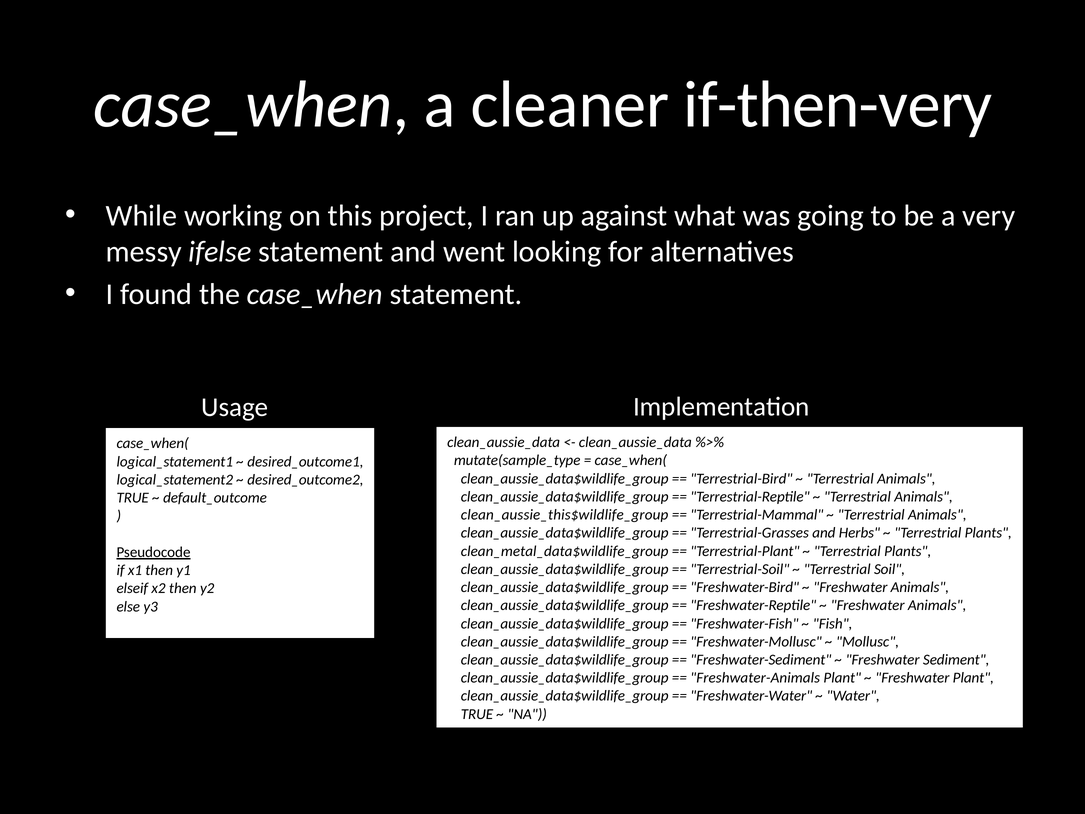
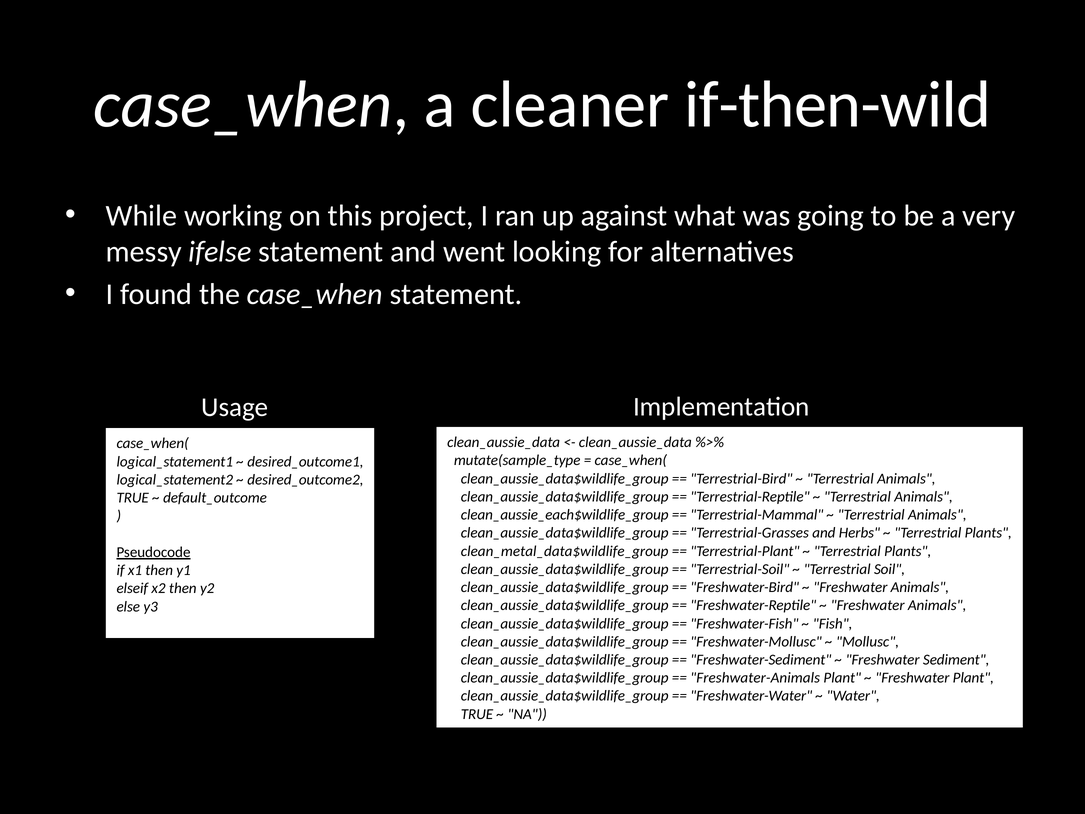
if-then-very: if-then-very -> if-then-wild
clean_aussie_this$wildlife_group: clean_aussie_this$wildlife_group -> clean_aussie_each$wildlife_group
